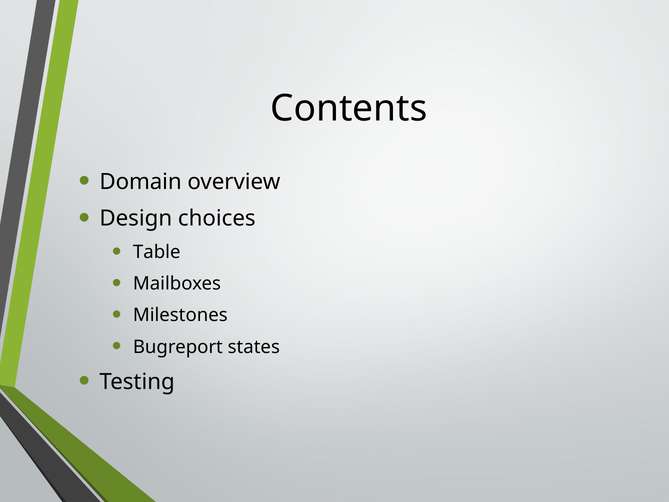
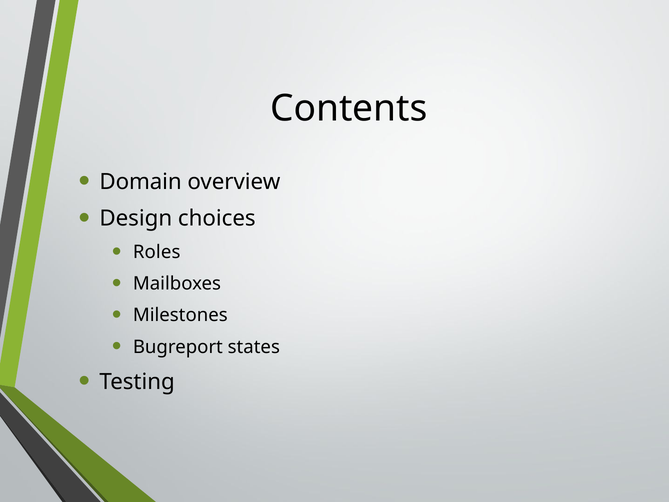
Table: Table -> Roles
